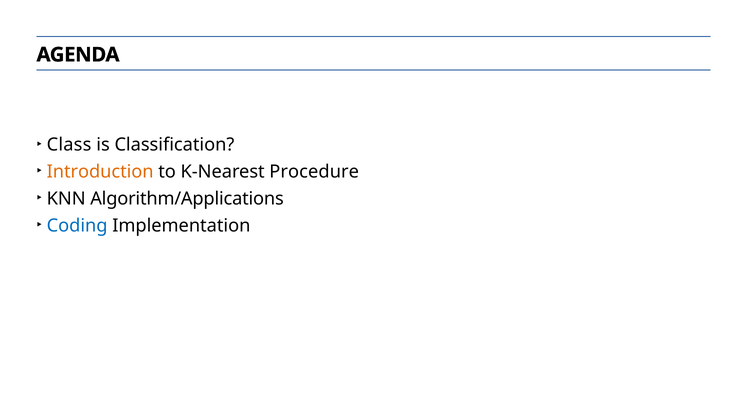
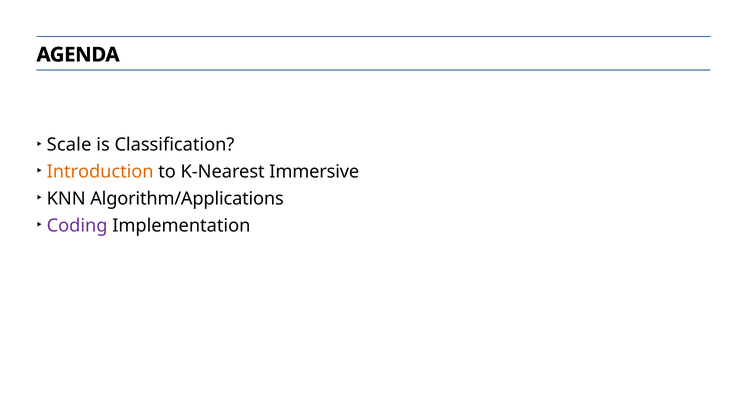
Class: Class -> Scale
Procedure: Procedure -> Immersive
Coding colour: blue -> purple
